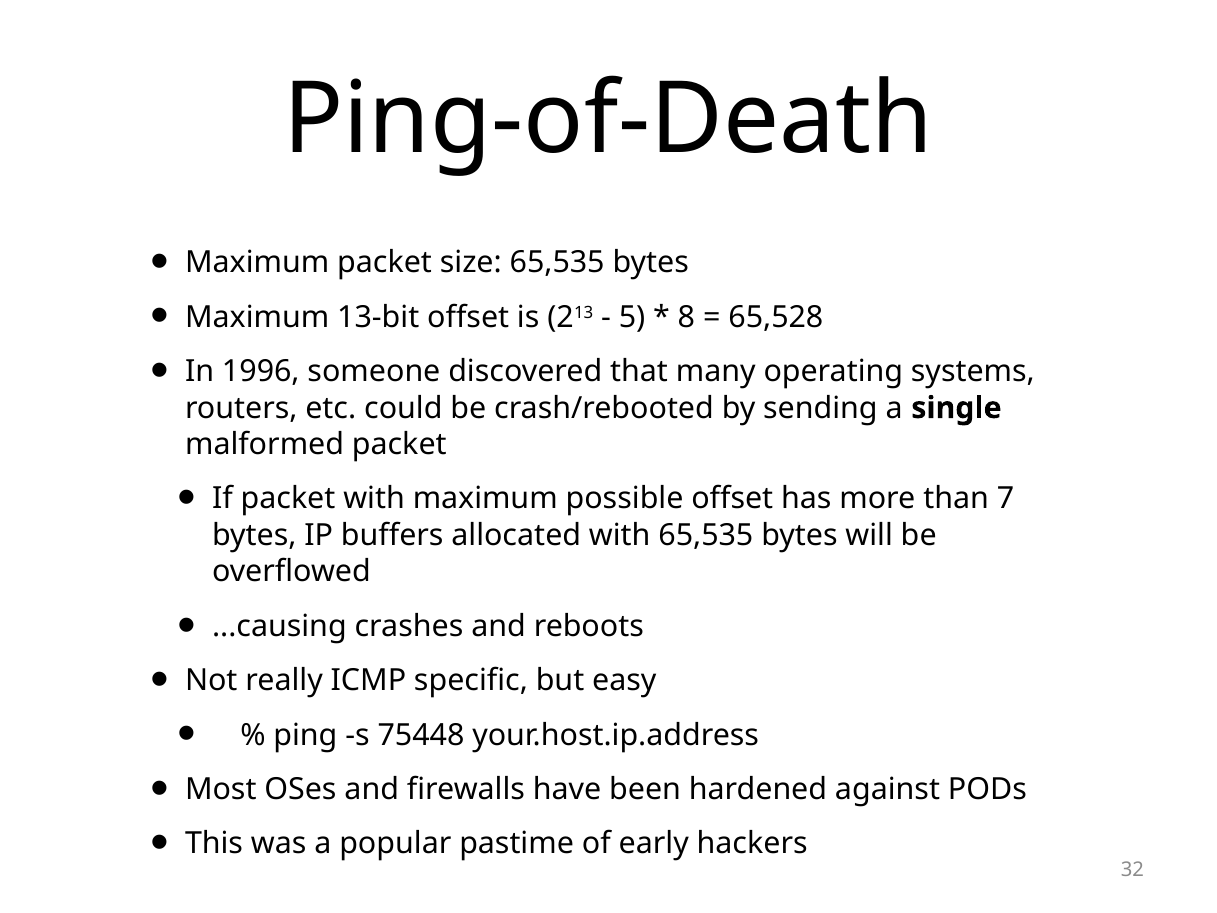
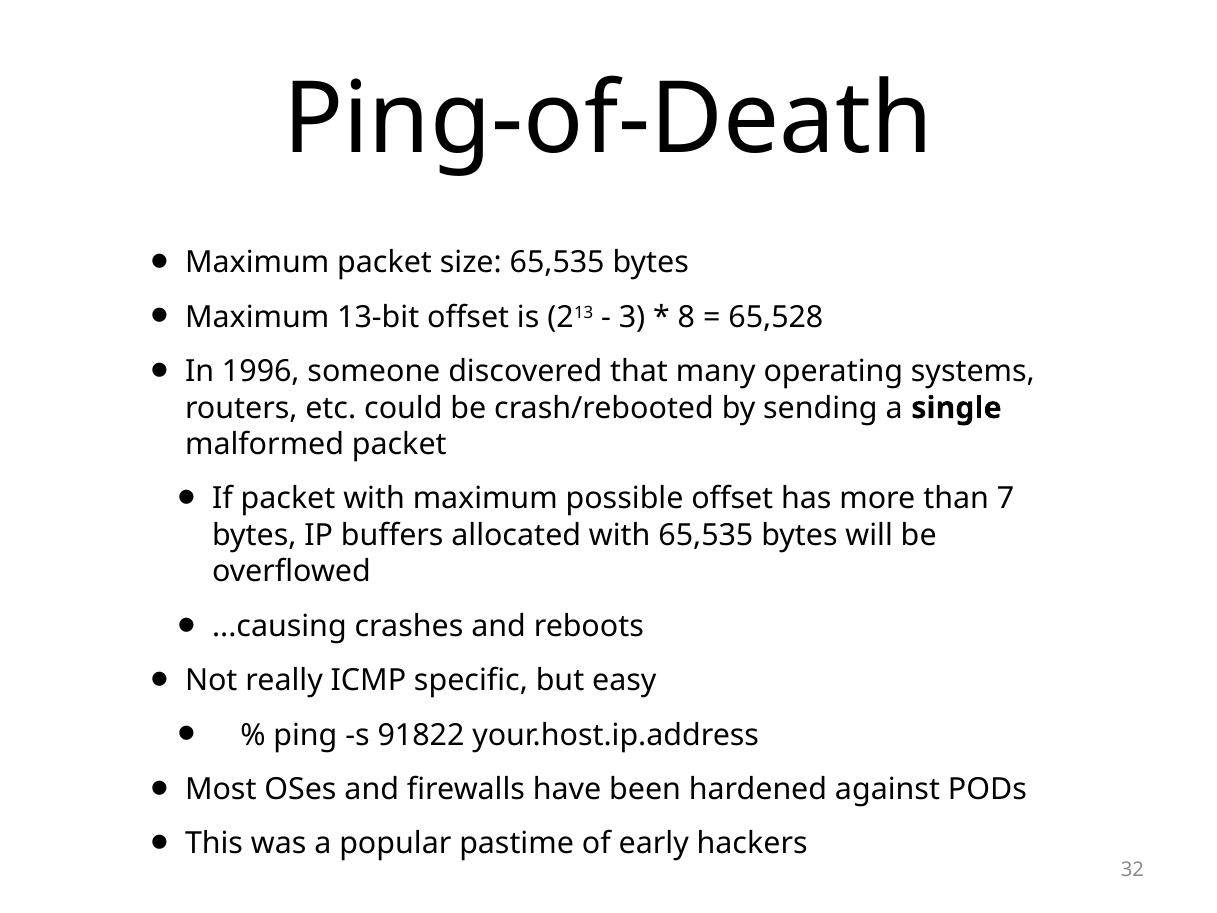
5: 5 -> 3
75448: 75448 -> 91822
